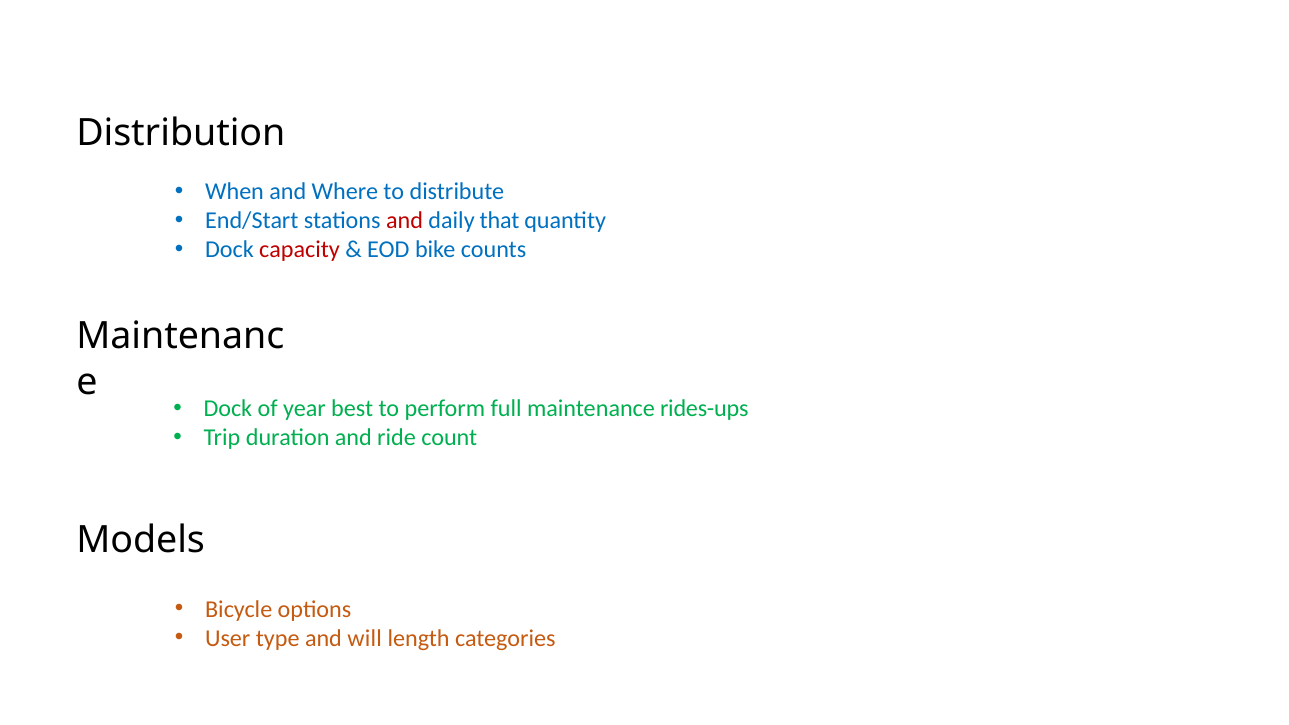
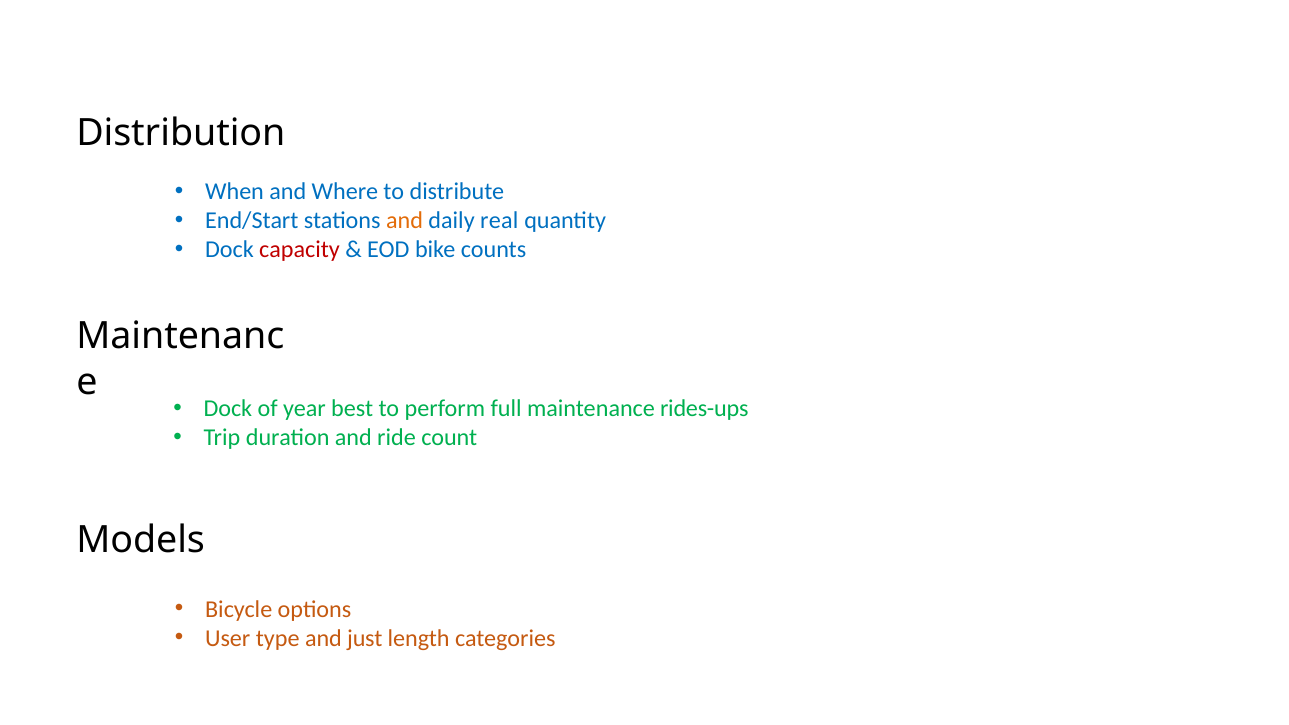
and at (405, 220) colour: red -> orange
that: that -> real
will: will -> just
